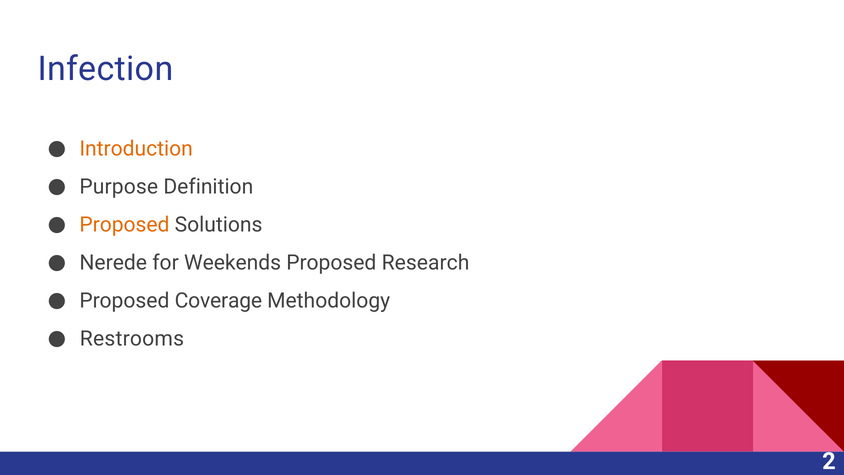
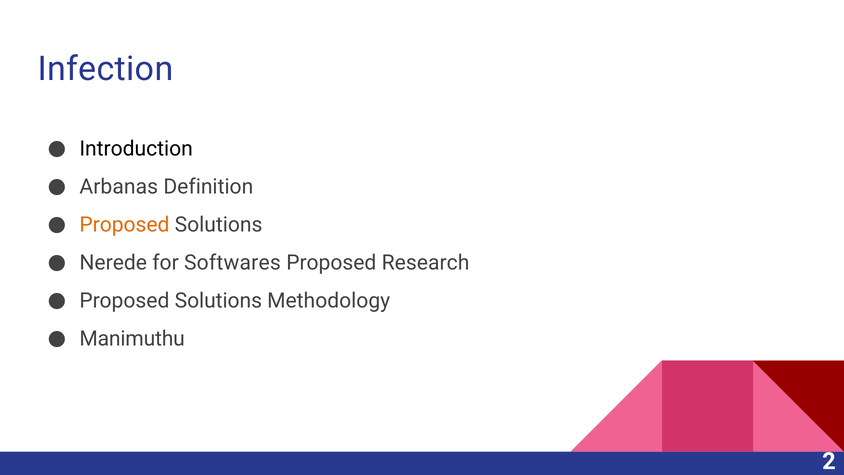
Introduction colour: orange -> black
Purpose: Purpose -> Arbanas
Weekends: Weekends -> Softwares
Coverage at (218, 301): Coverage -> Solutions
Restrooms: Restrooms -> Manimuthu
